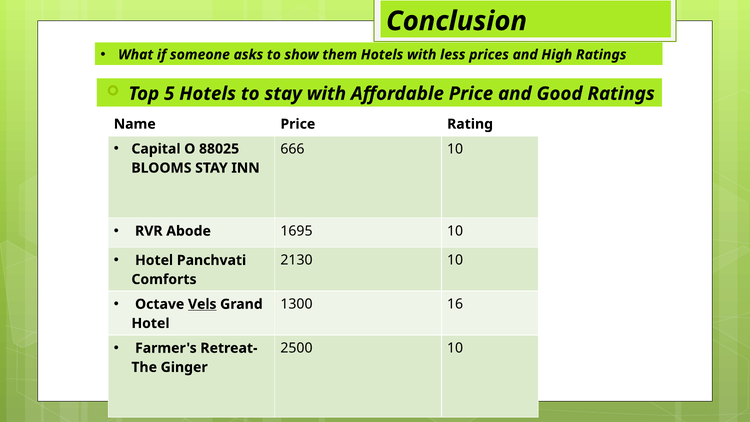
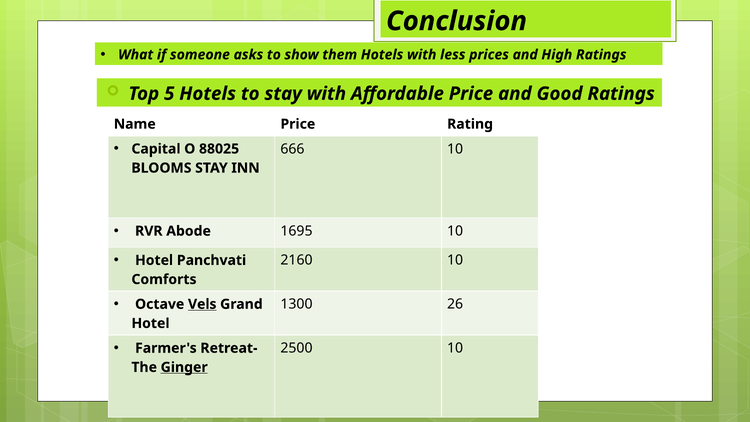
2130: 2130 -> 2160
16: 16 -> 26
Ginger underline: none -> present
